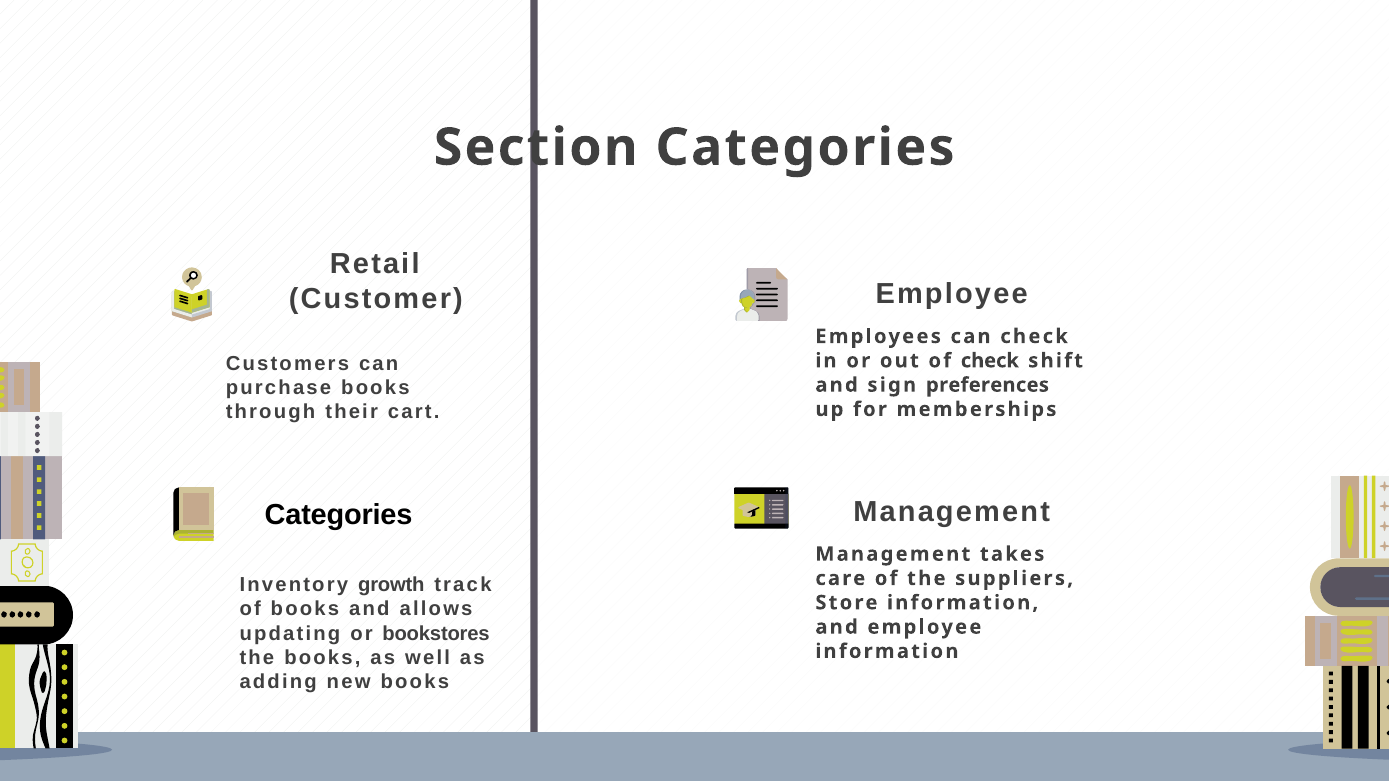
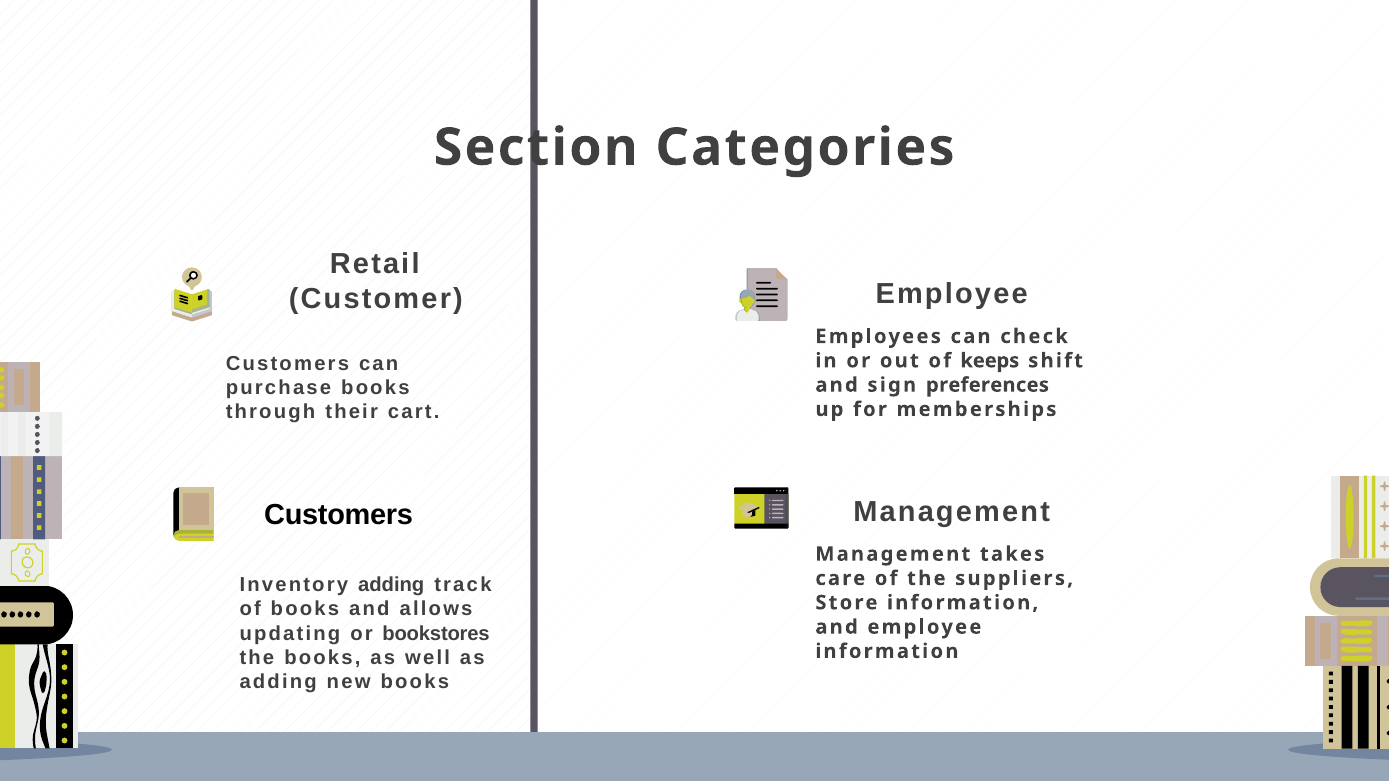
of check: check -> keeps
Categories at (339, 516): Categories -> Customers
Inventory growth: growth -> adding
